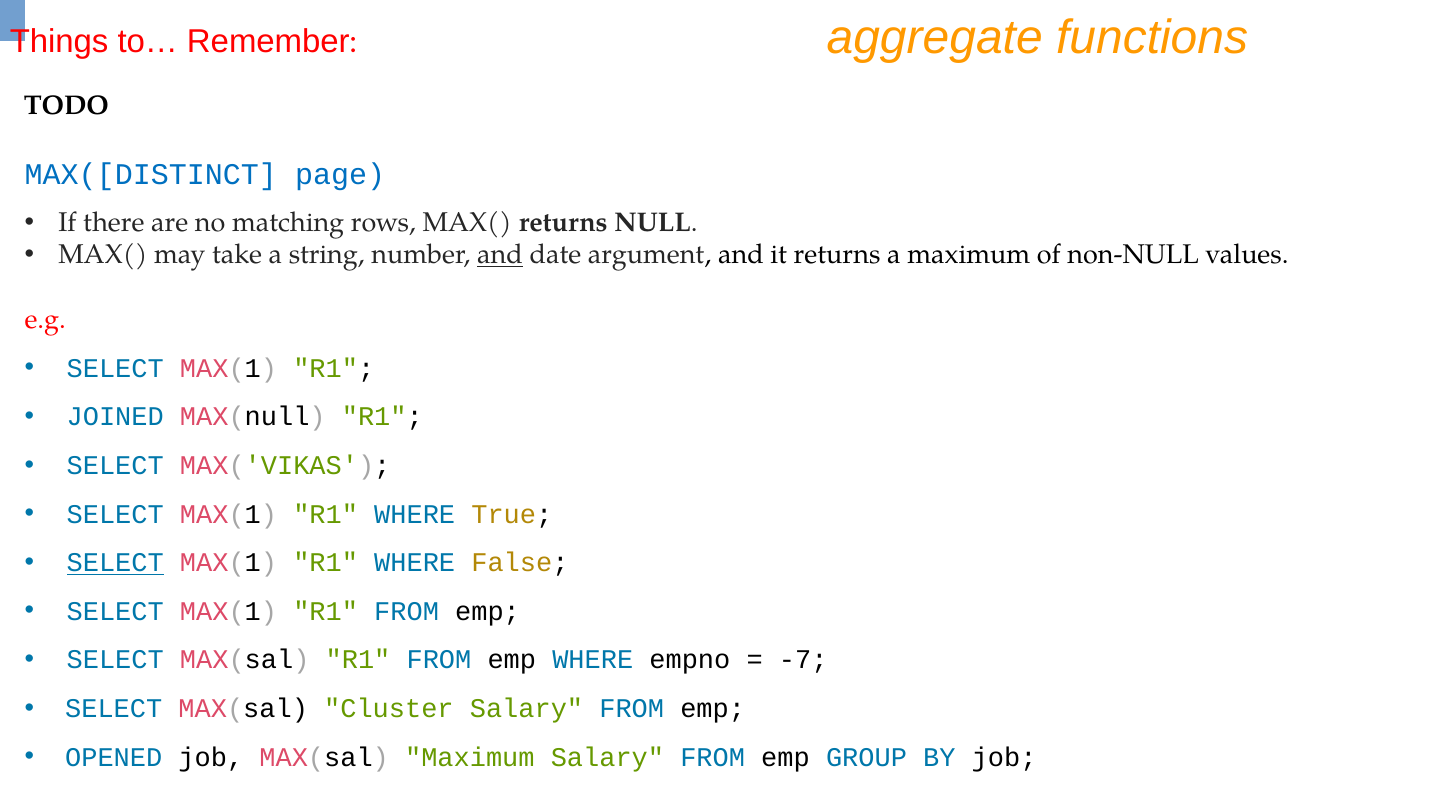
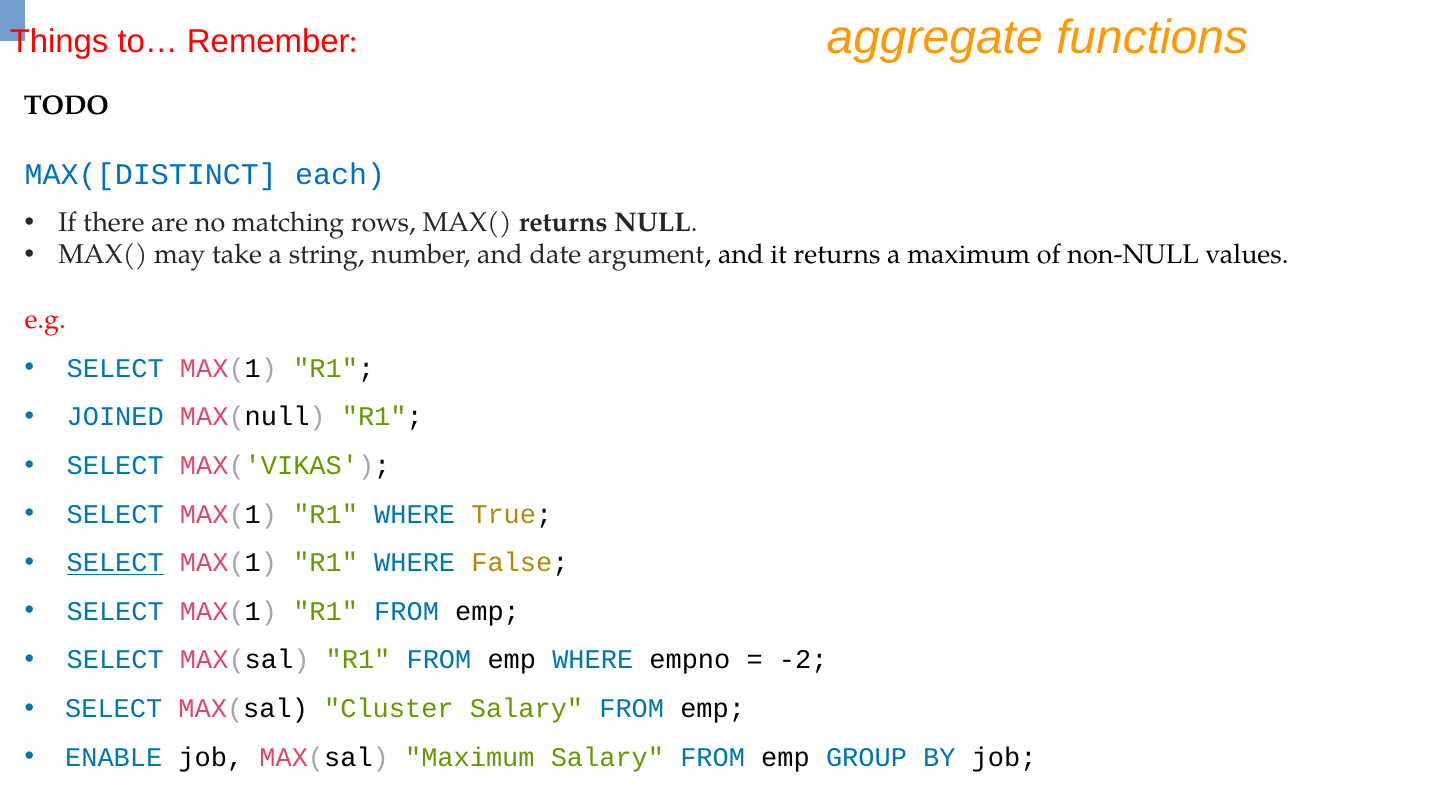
page: page -> each
and at (500, 255) underline: present -> none
-7: -7 -> -2
OPENED: OPENED -> ENABLE
